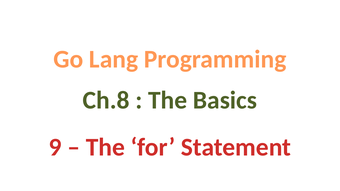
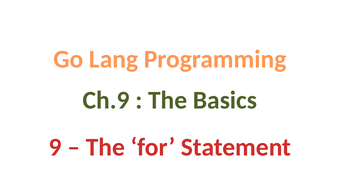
Ch.8: Ch.8 -> Ch.9
